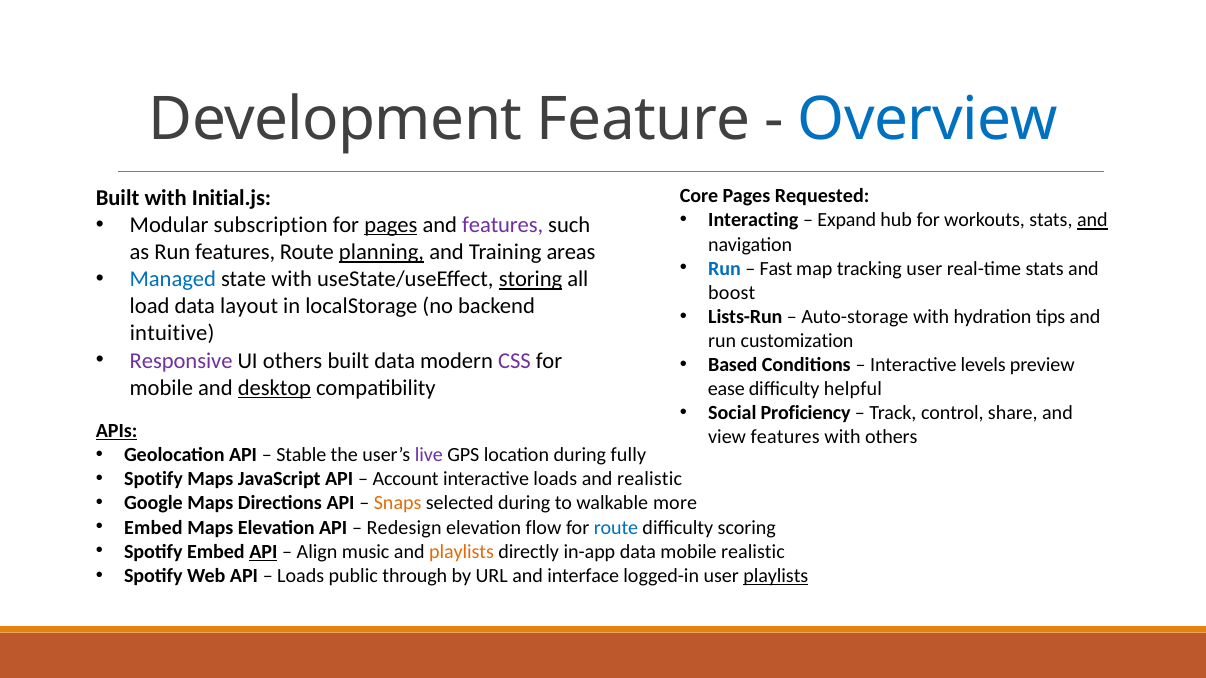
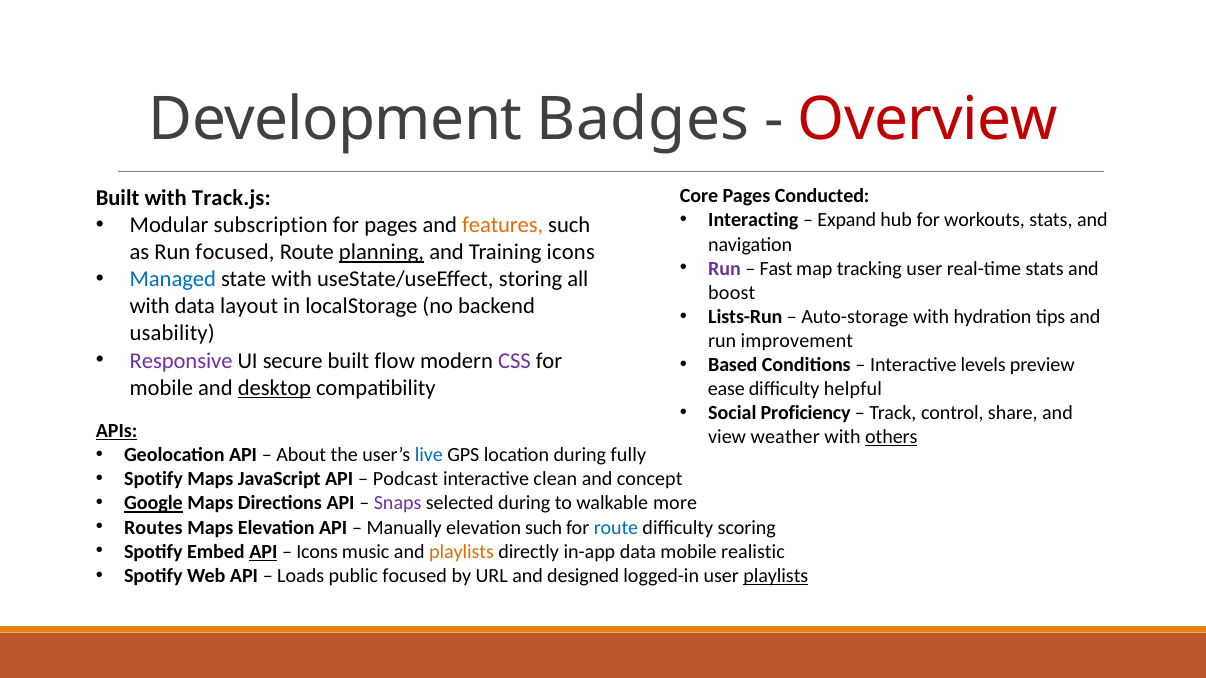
Feature: Feature -> Badges
Overview colour: blue -> red
Requested: Requested -> Conducted
Initial.js: Initial.js -> Track.js
and at (1092, 220) underline: present -> none
pages at (391, 225) underline: present -> none
features at (503, 225) colour: purple -> orange
Run features: features -> focused
Training areas: areas -> icons
Run at (725, 269) colour: blue -> purple
storing underline: present -> none
load at (150, 307): load -> with
intuitive: intuitive -> usability
customization: customization -> improvement
UI others: others -> secure
built data: data -> flow
view features: features -> weather
others at (891, 437) underline: none -> present
Stable: Stable -> About
live colour: purple -> blue
Account: Account -> Podcast
interactive loads: loads -> clean
and realistic: realistic -> concept
Google underline: none -> present
Snaps colour: orange -> purple
Embed at (153, 528): Embed -> Routes
Redesign: Redesign -> Manually
elevation flow: flow -> such
Align at (317, 552): Align -> Icons
public through: through -> focused
interface: interface -> designed
